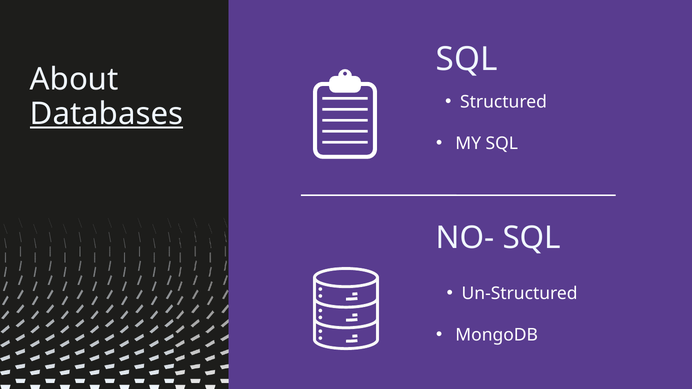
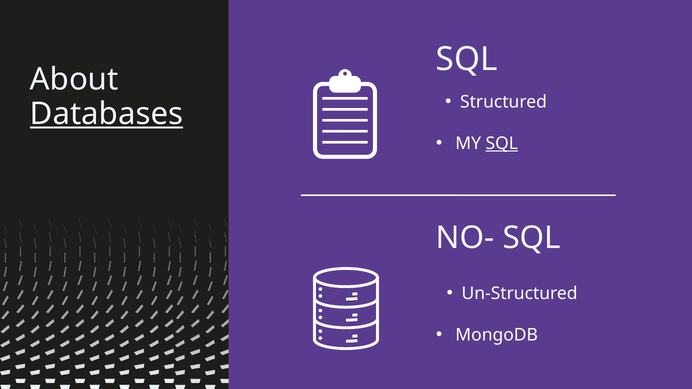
SQL at (502, 144) underline: none -> present
